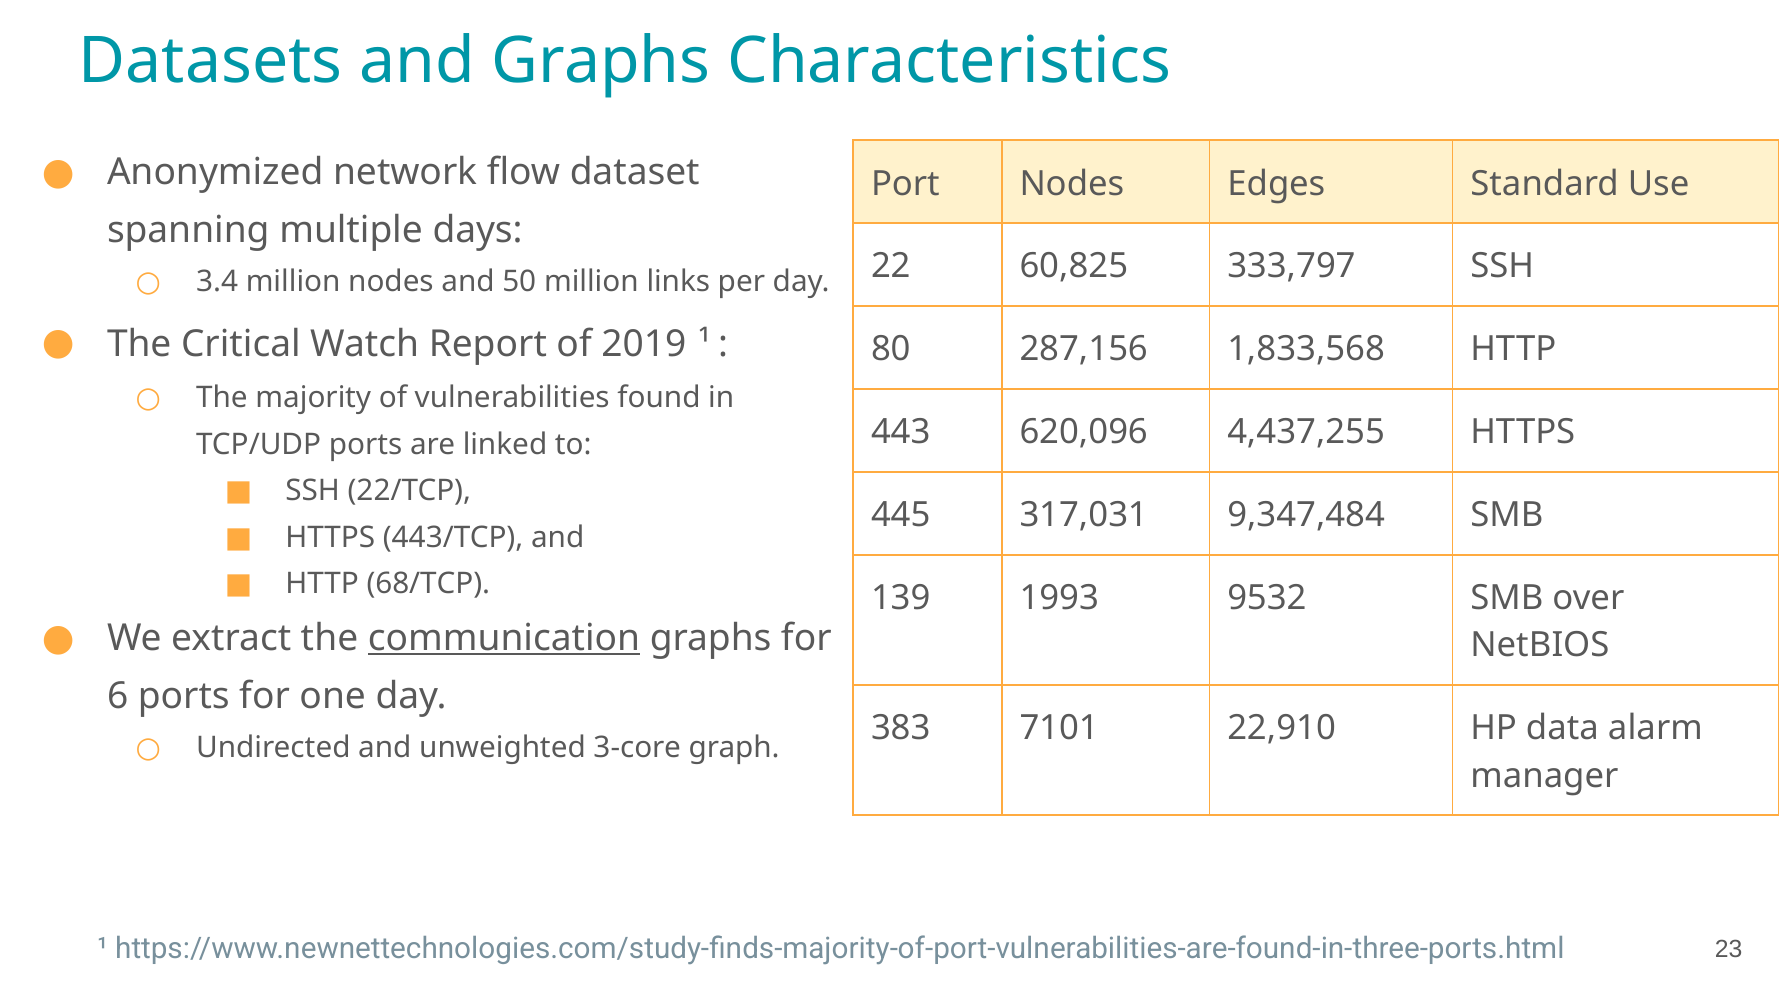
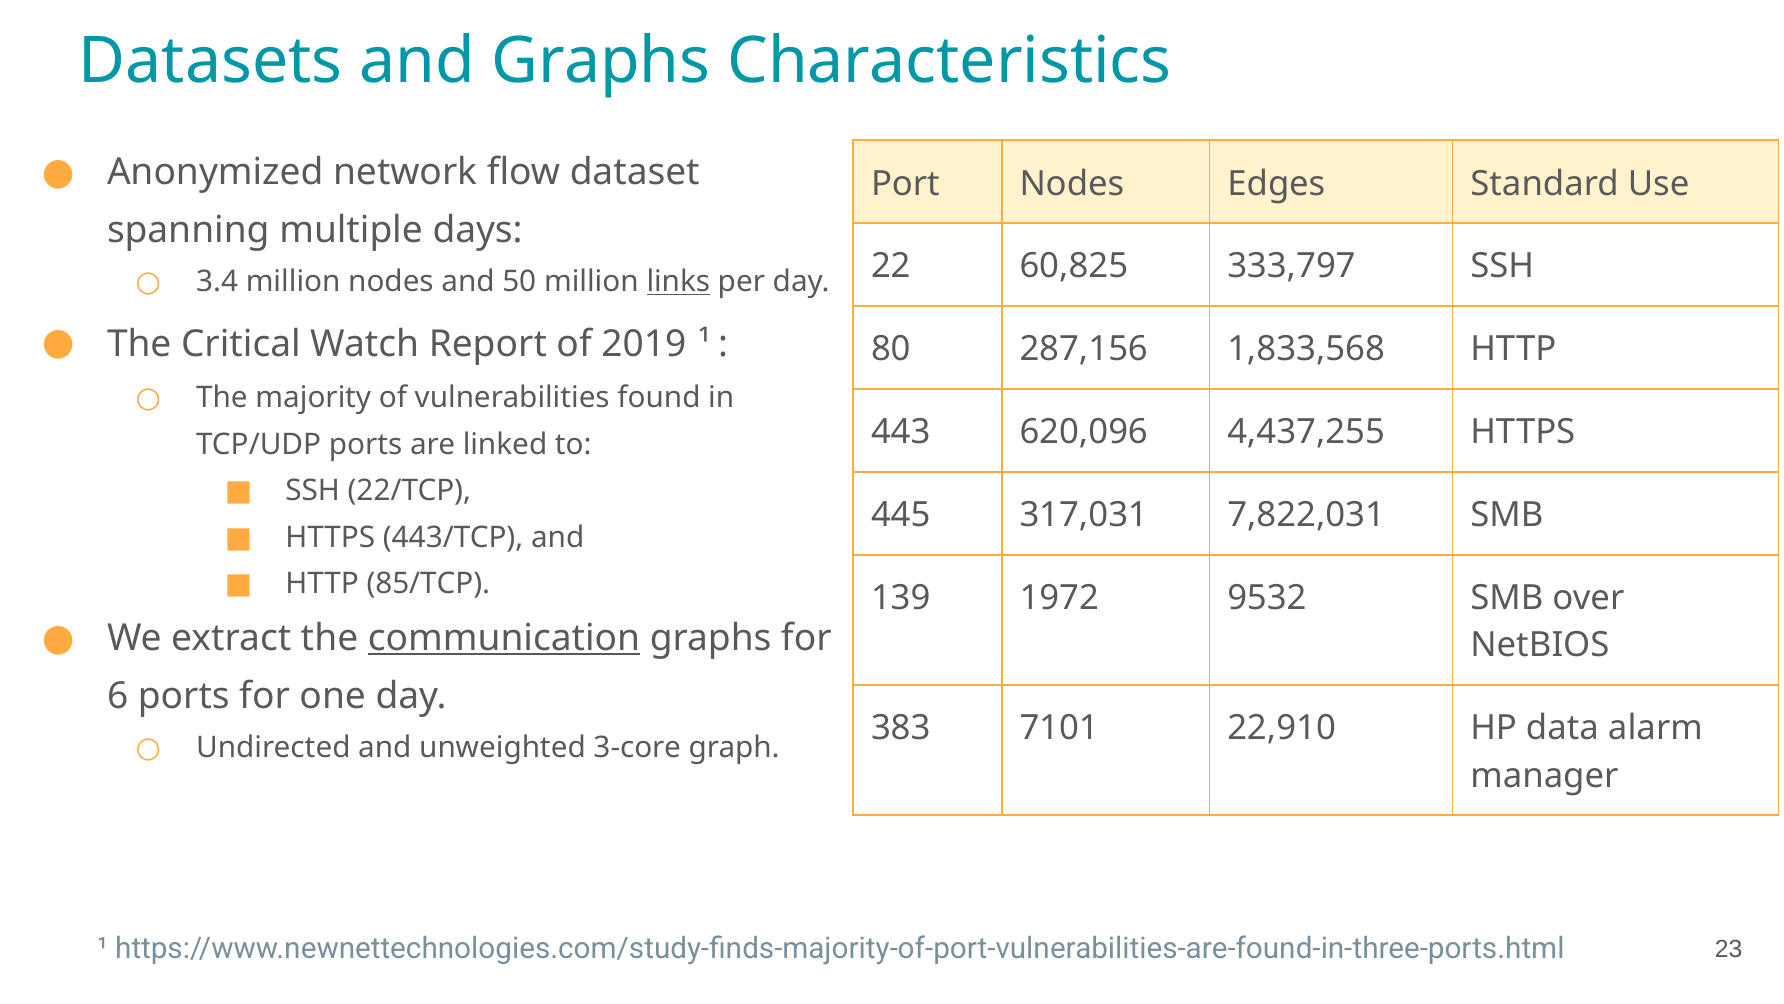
links underline: none -> present
9,347,484: 9,347,484 -> 7,822,031
68/TCP: 68/TCP -> 85/TCP
1993: 1993 -> 1972
